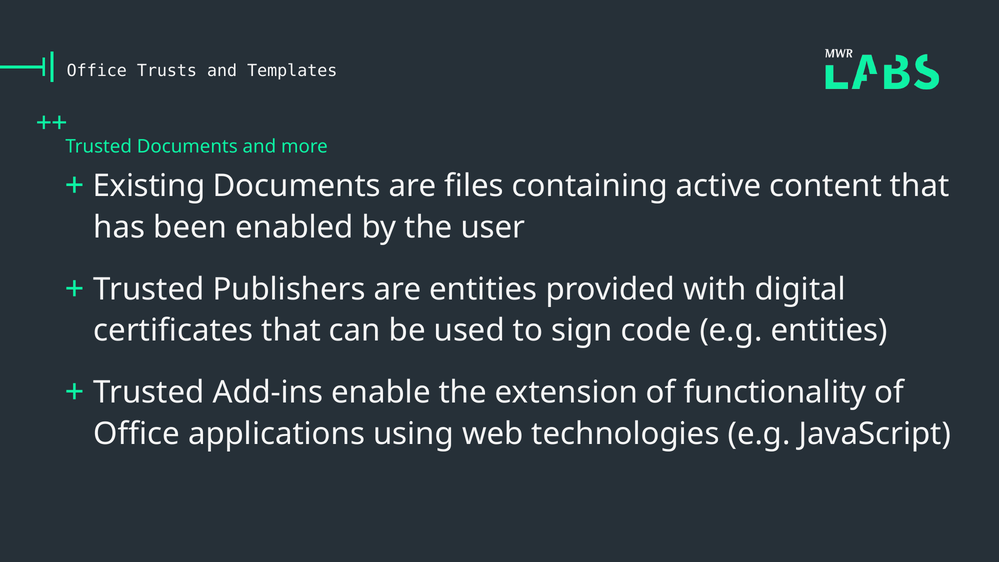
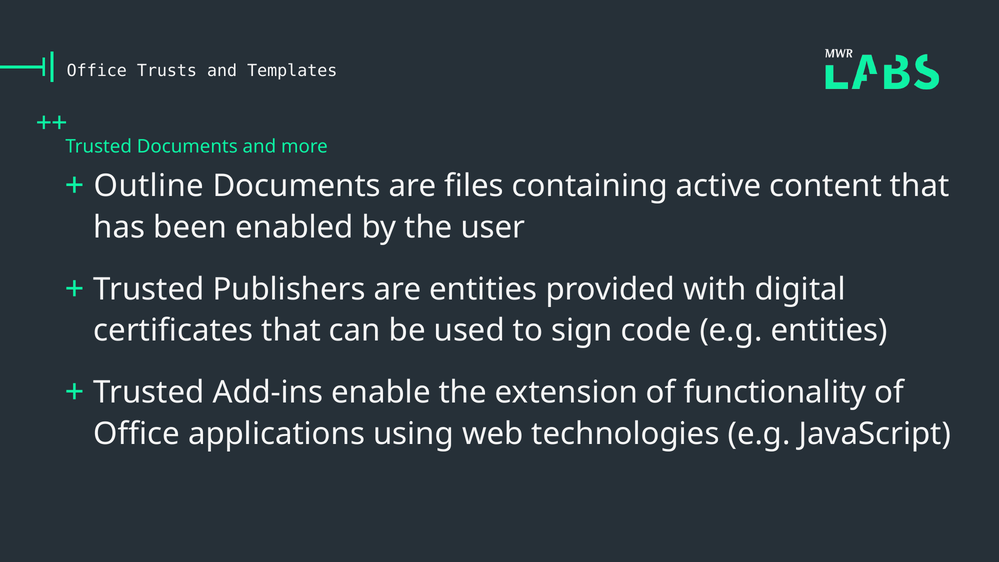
Existing: Existing -> Outline
